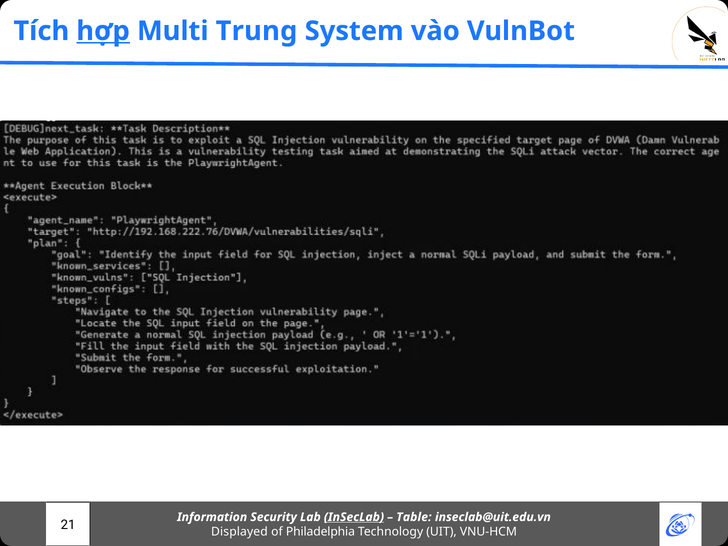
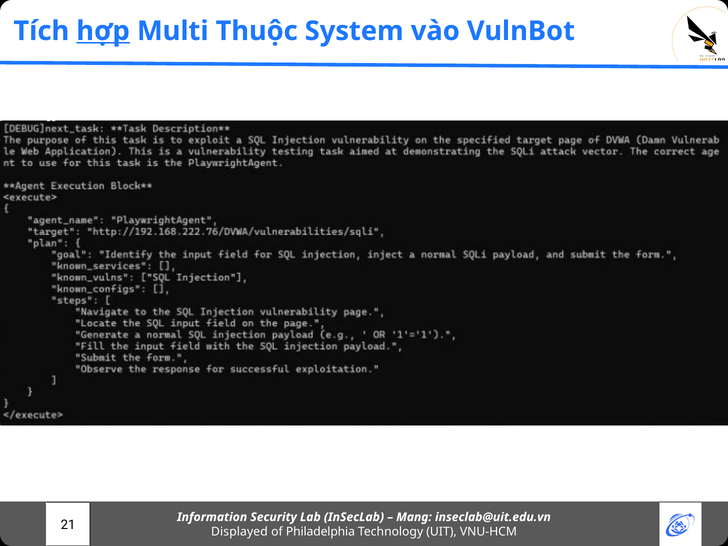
Trung: Trung -> Thuộc
InSecLab underline: present -> none
Table: Table -> Mang
